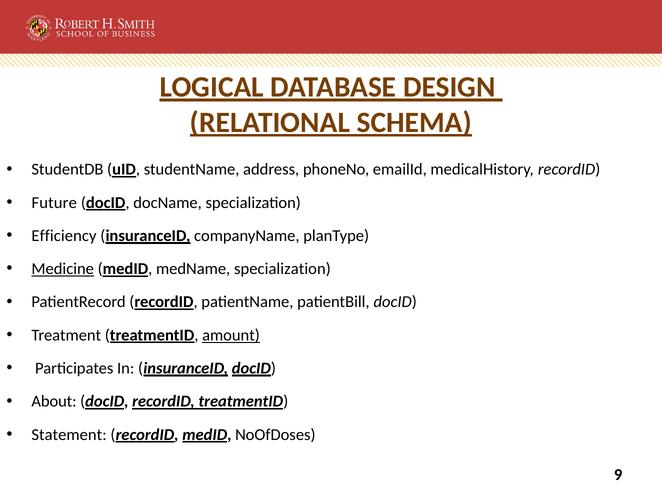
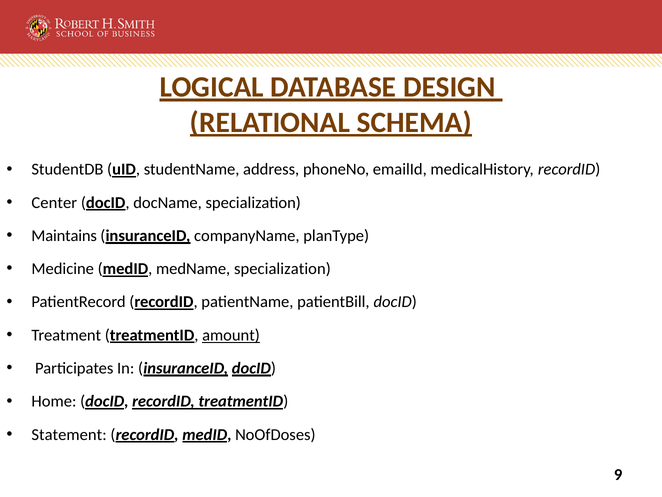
Future: Future -> Center
Efficiency: Efficiency -> Maintains
Medicine underline: present -> none
About: About -> Home
